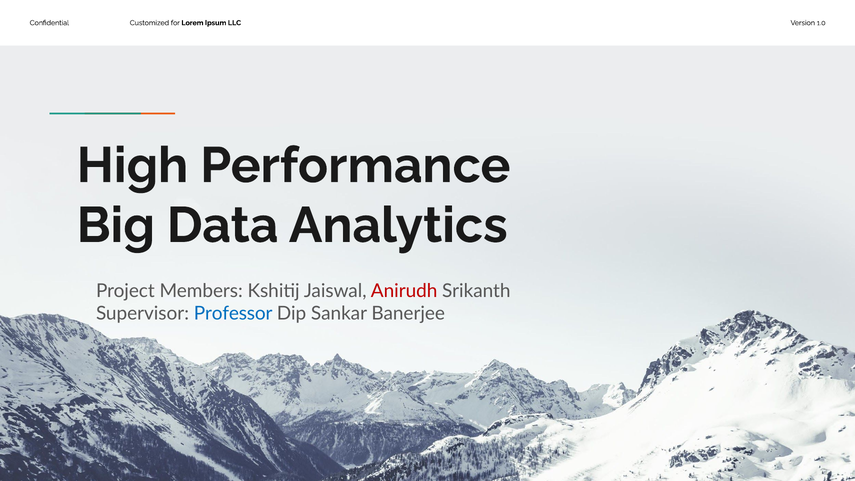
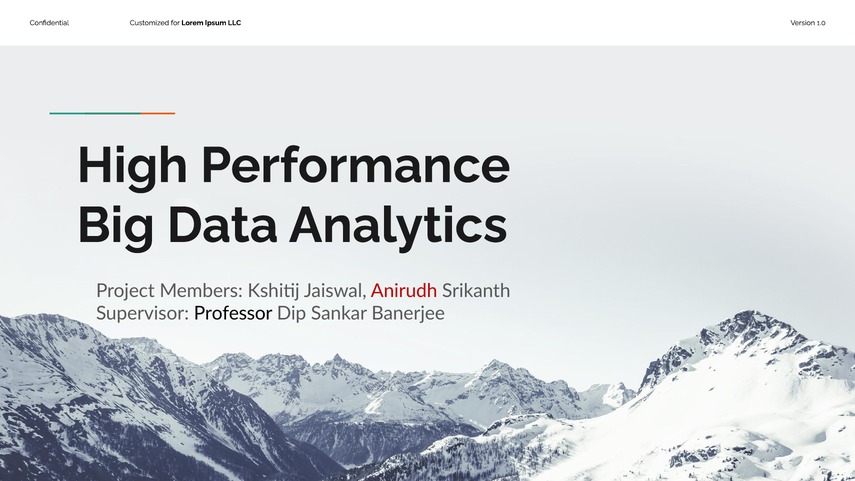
Professor colour: blue -> black
